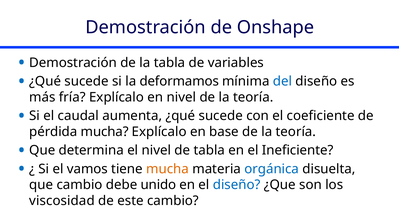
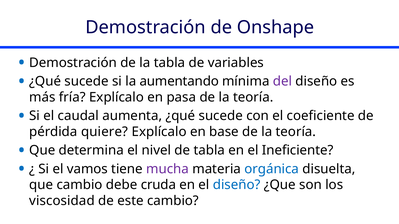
deformamos: deformamos -> aumentando
del colour: blue -> purple
en nivel: nivel -> pasa
pérdida mucha: mucha -> quiere
mucha at (167, 169) colour: orange -> purple
unido: unido -> cruda
